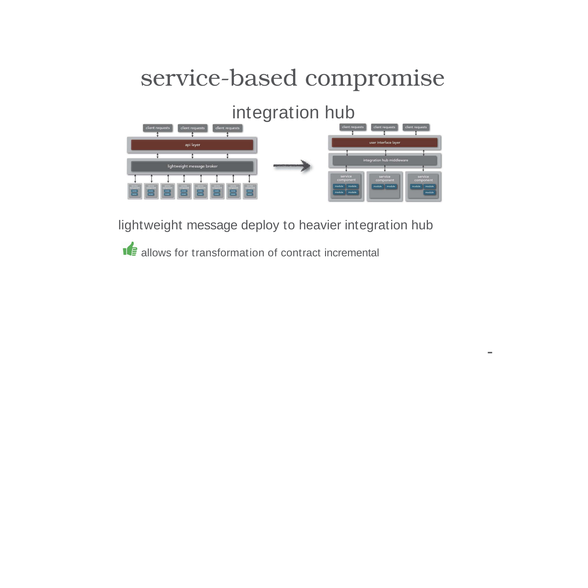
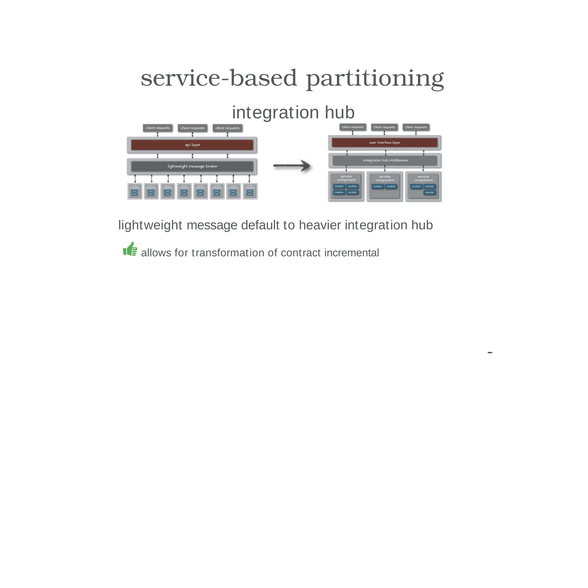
compromise: compromise -> partitioning
deploy: deploy -> default
